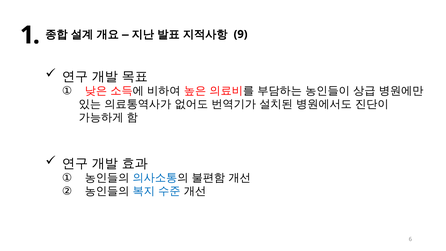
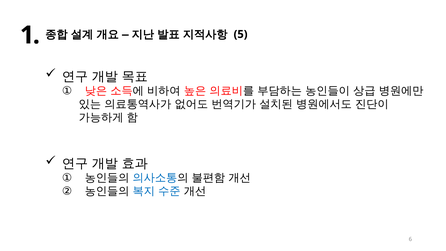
9: 9 -> 5
